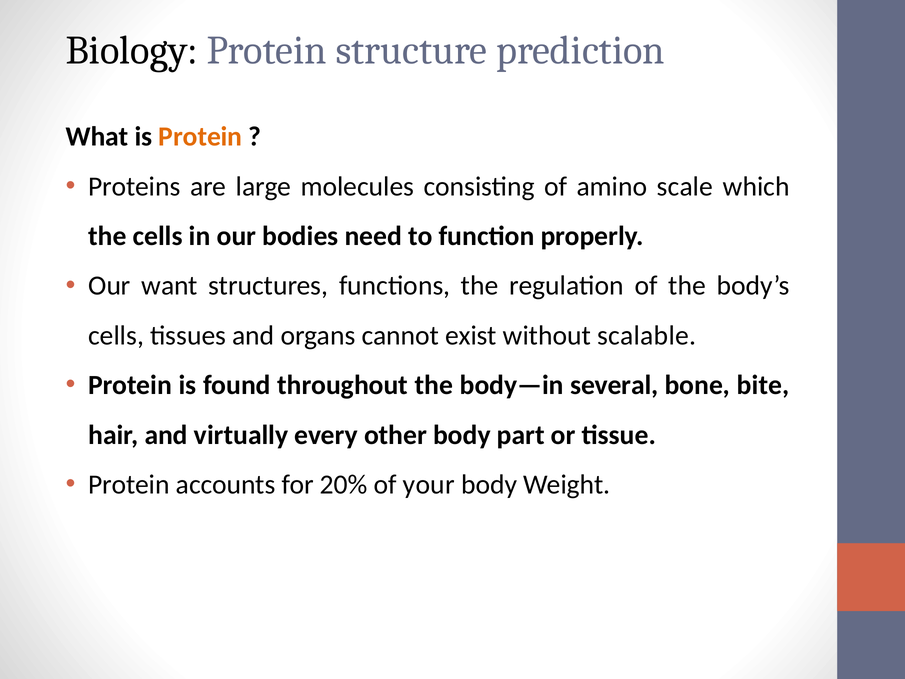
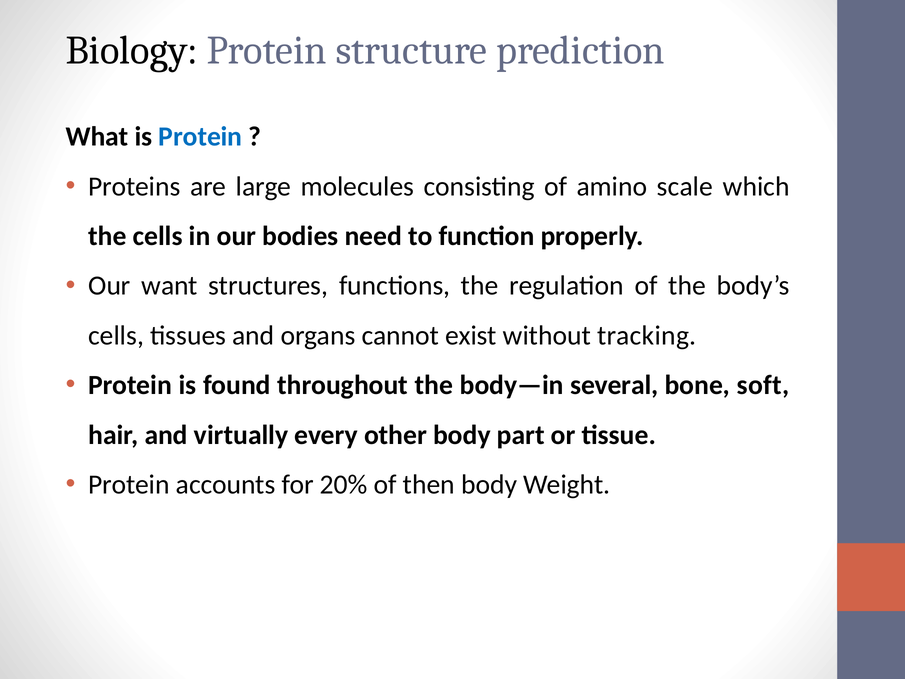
Protein at (200, 137) colour: orange -> blue
scalable: scalable -> tracking
bite: bite -> soft
your: your -> then
